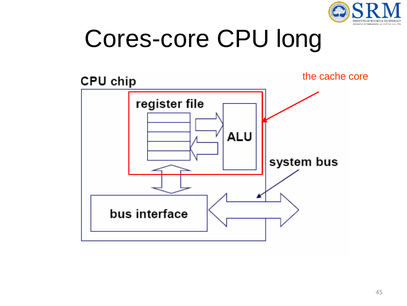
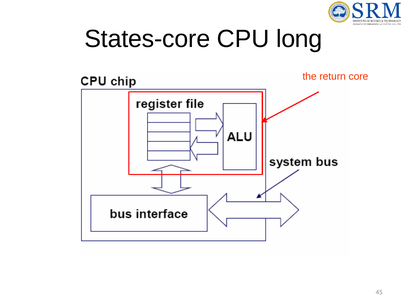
Cores-core: Cores-core -> States-core
cache: cache -> return
